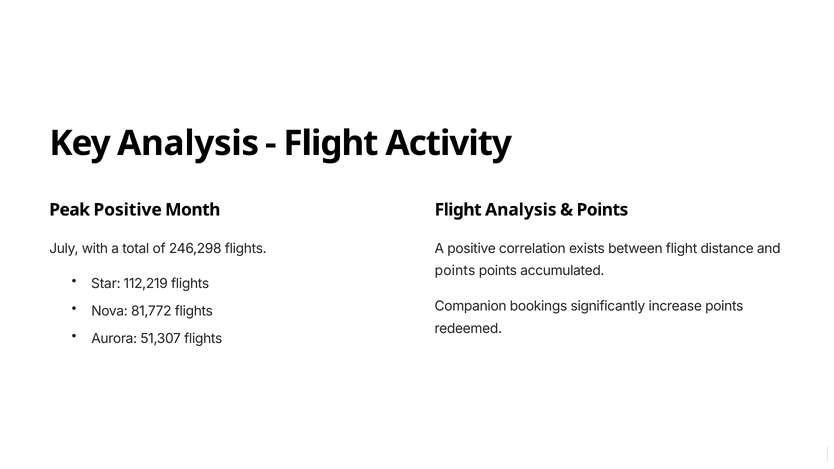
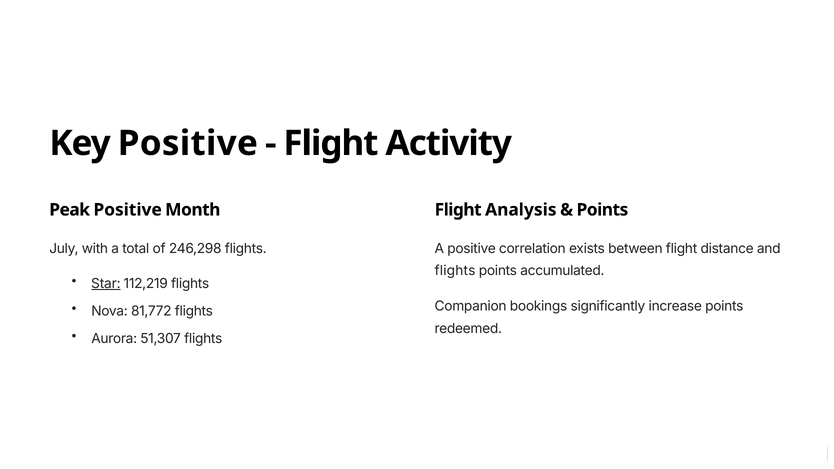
Key Analysis: Analysis -> Positive
points at (455, 271): points -> flights
Star underline: none -> present
